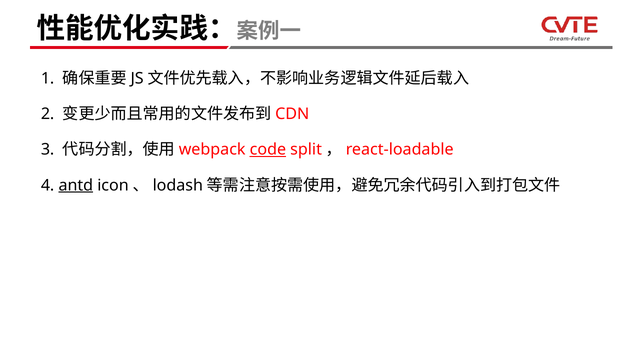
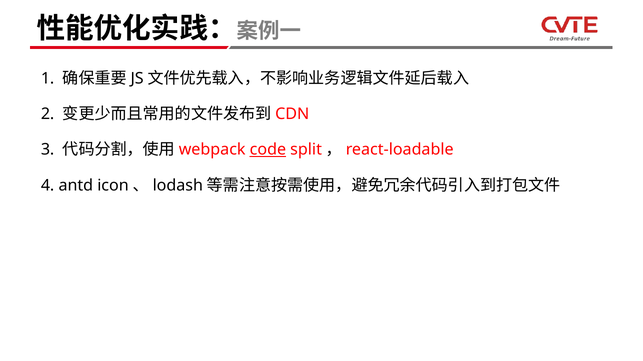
antd underline: present -> none
